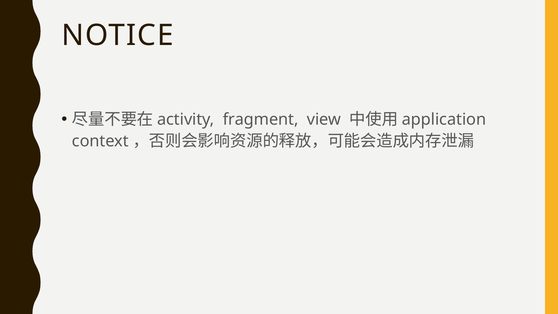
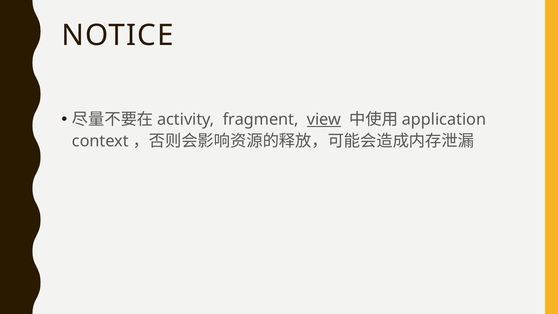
view underline: none -> present
